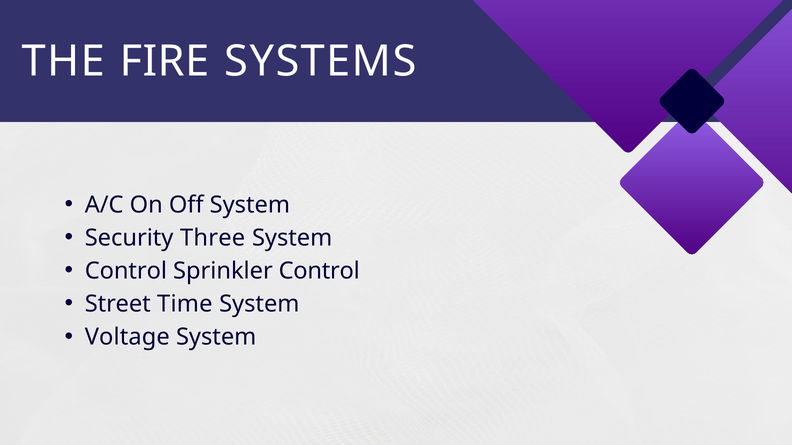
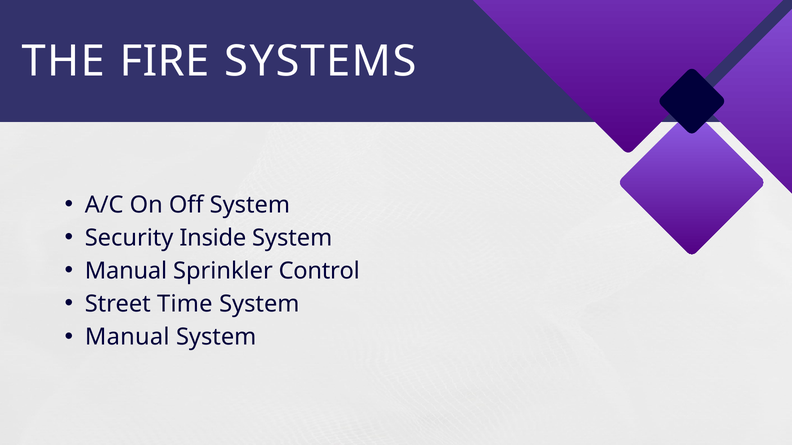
Three: Three -> Inside
Control at (126, 271): Control -> Manual
Voltage at (127, 337): Voltage -> Manual
